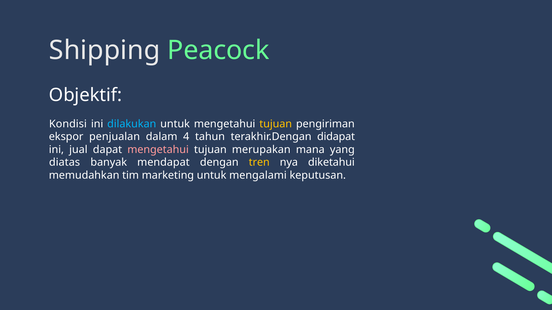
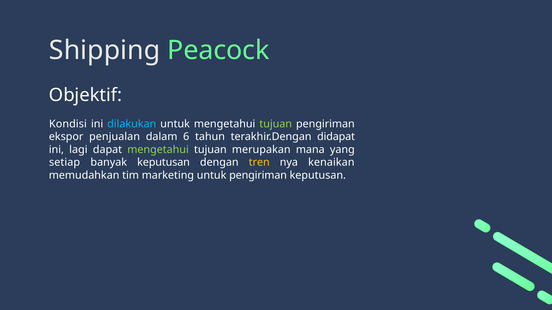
tujuan at (276, 124) colour: yellow -> light green
4: 4 -> 6
jual: jual -> lagi
mengetahui at (158, 150) colour: pink -> light green
diatas: diatas -> setiap
banyak mendapat: mendapat -> keputusan
diketahui: diketahui -> kenaikan
untuk mengalami: mengalami -> pengiriman
